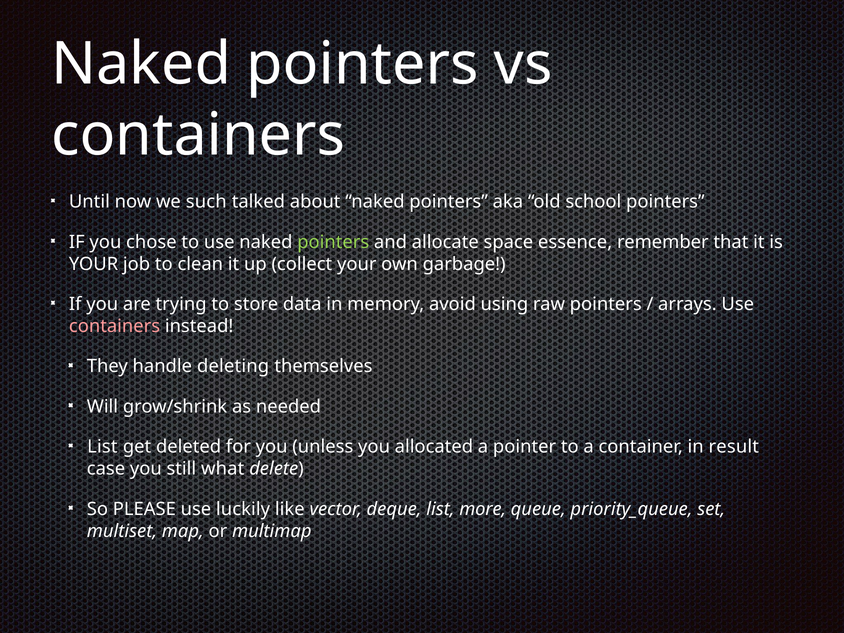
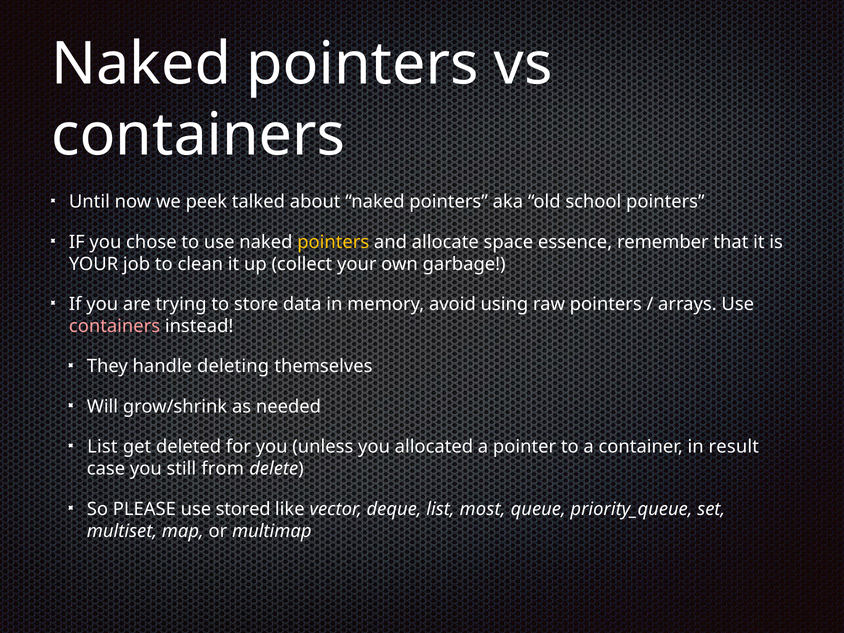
such: such -> peek
pointers at (333, 242) colour: light green -> yellow
what: what -> from
luckily: luckily -> stored
more: more -> most
